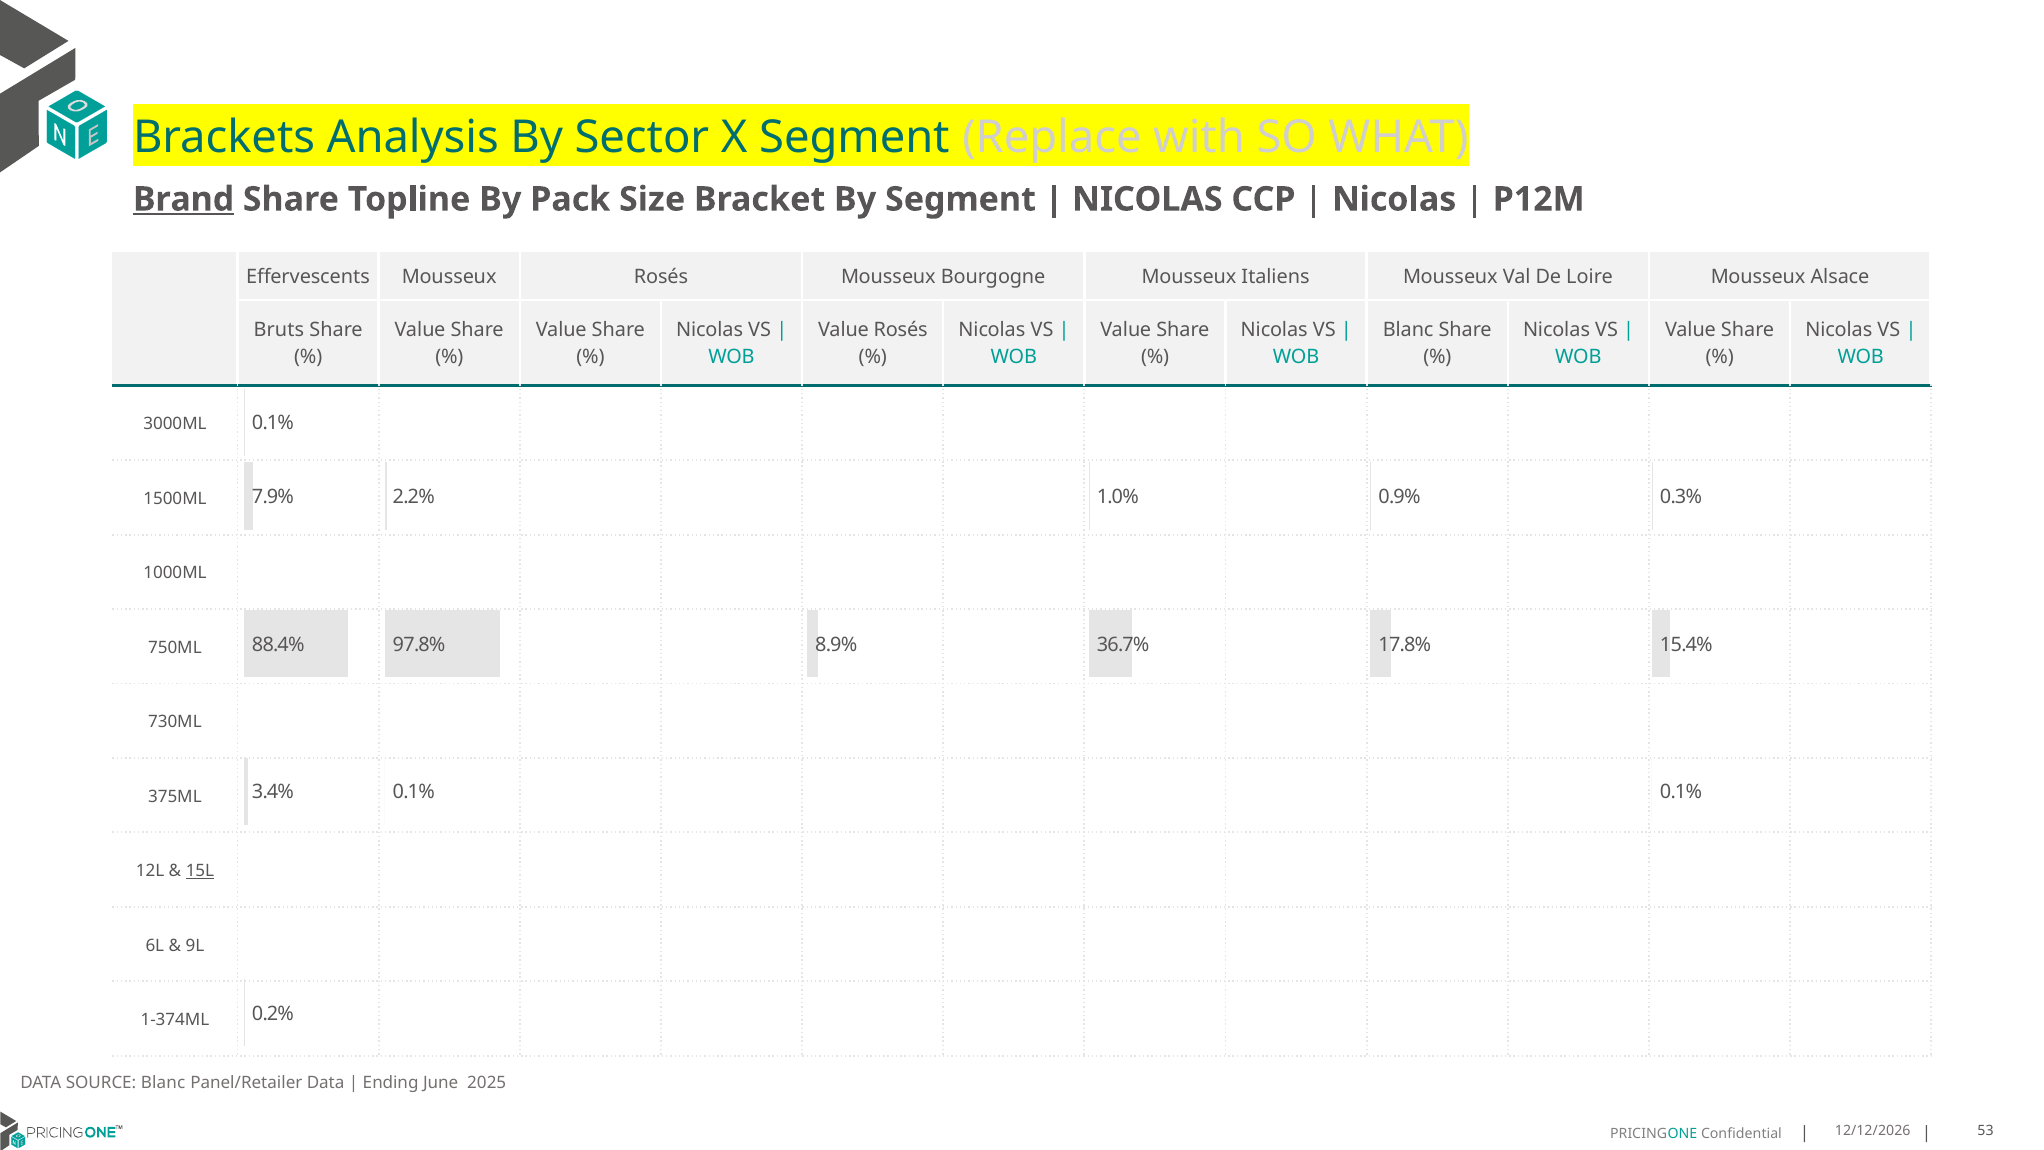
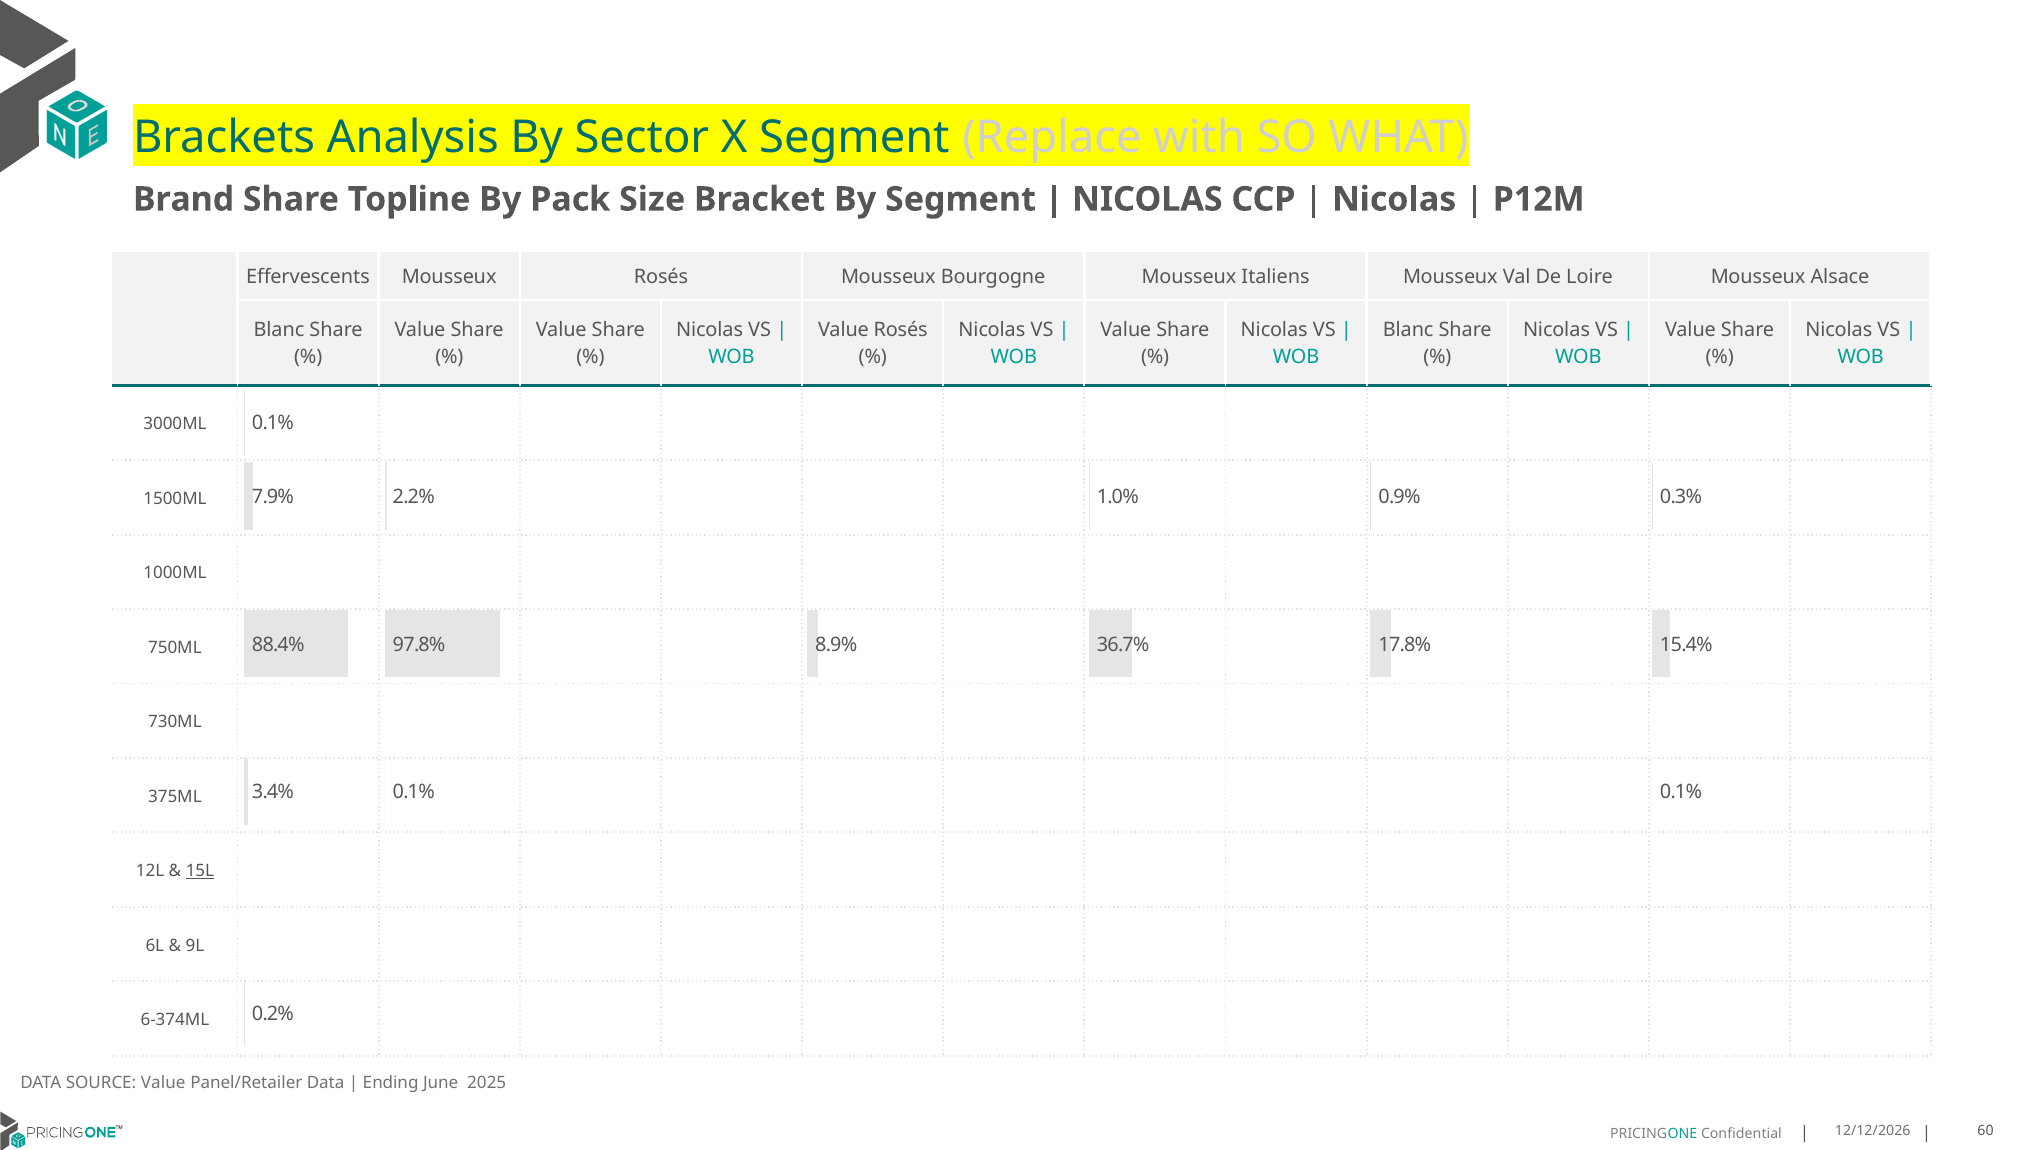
Brand underline: present -> none
Bruts at (279, 330): Bruts -> Blanc
1-374ML: 1-374ML -> 6-374ML
SOURCE Blanc: Blanc -> Value
53: 53 -> 60
